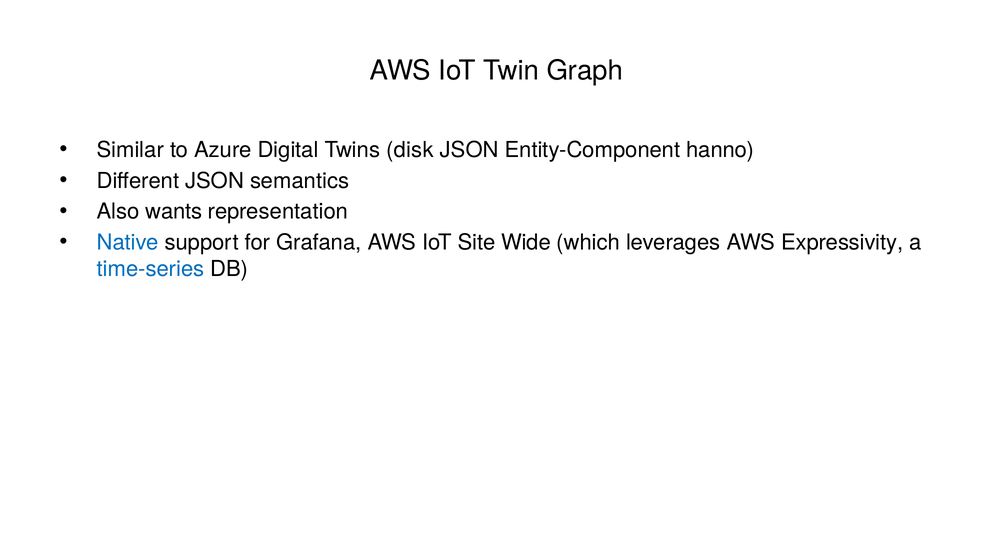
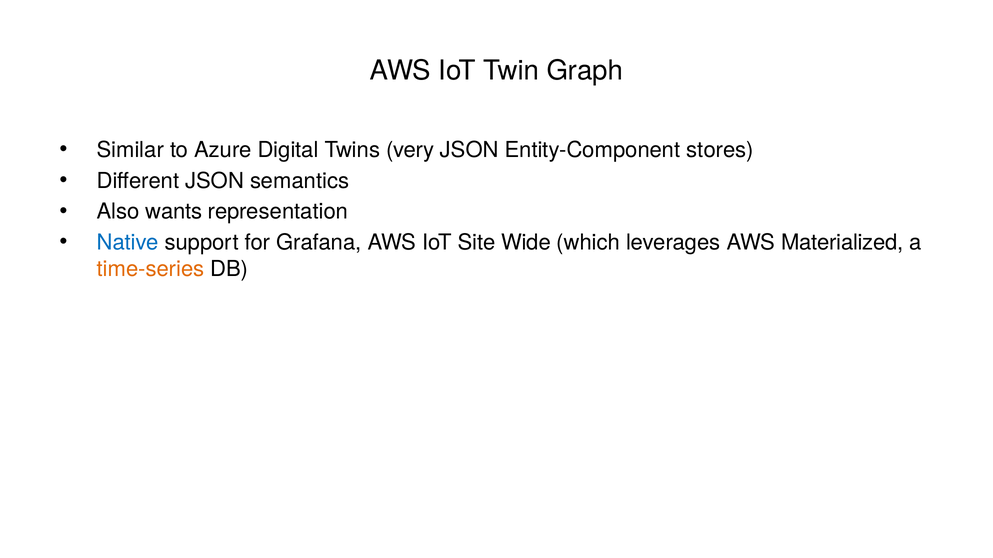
disk: disk -> very
hanno: hanno -> stores
Expressivity: Expressivity -> Materialized
time-series colour: blue -> orange
